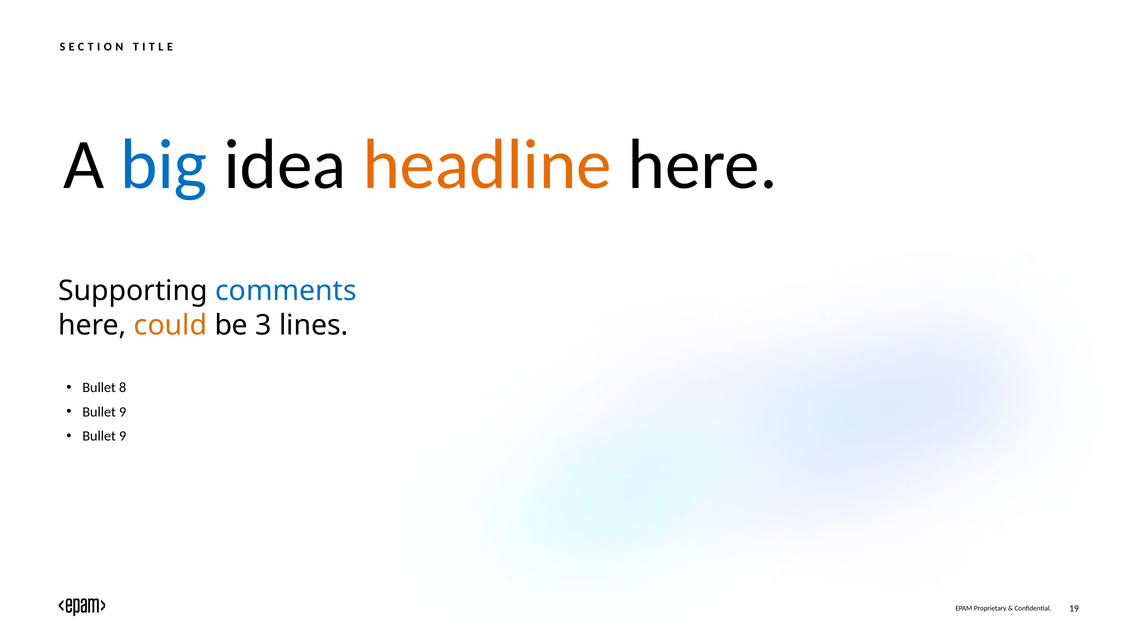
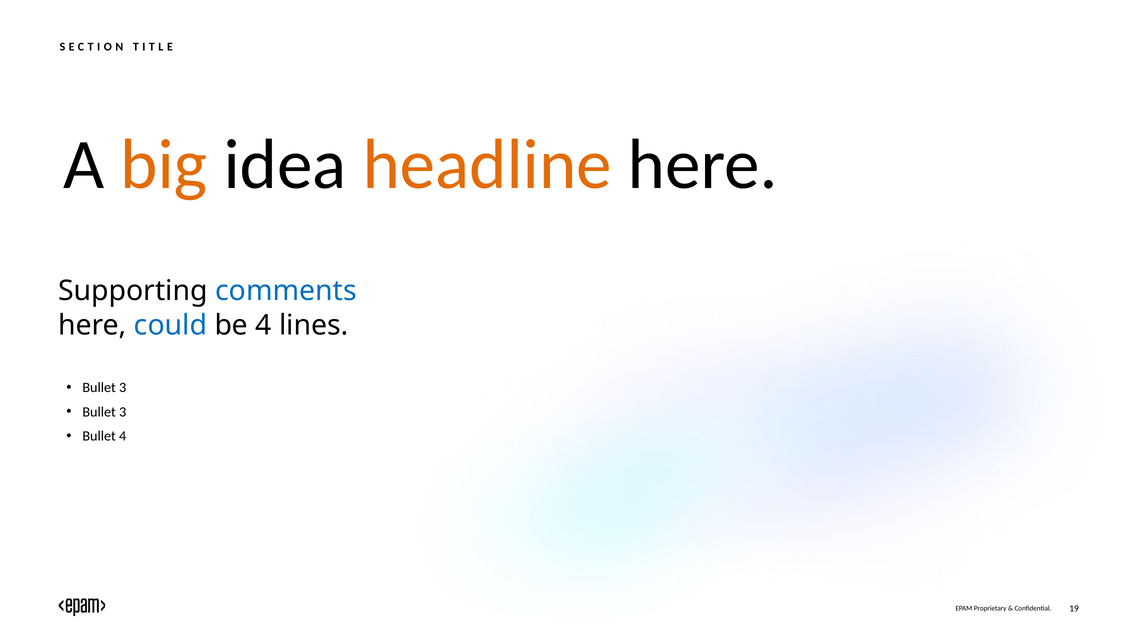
big colour: blue -> orange
could colour: orange -> blue
be 3: 3 -> 4
8 at (123, 388): 8 -> 3
9 at (123, 412): 9 -> 3
9 at (123, 436): 9 -> 4
